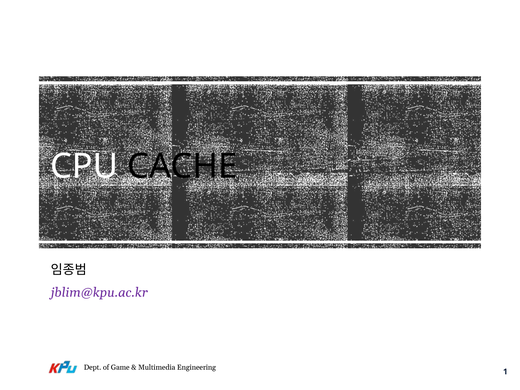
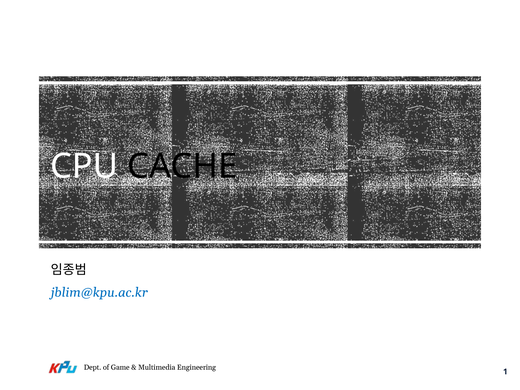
jblim@kpu.ac.kr colour: purple -> blue
